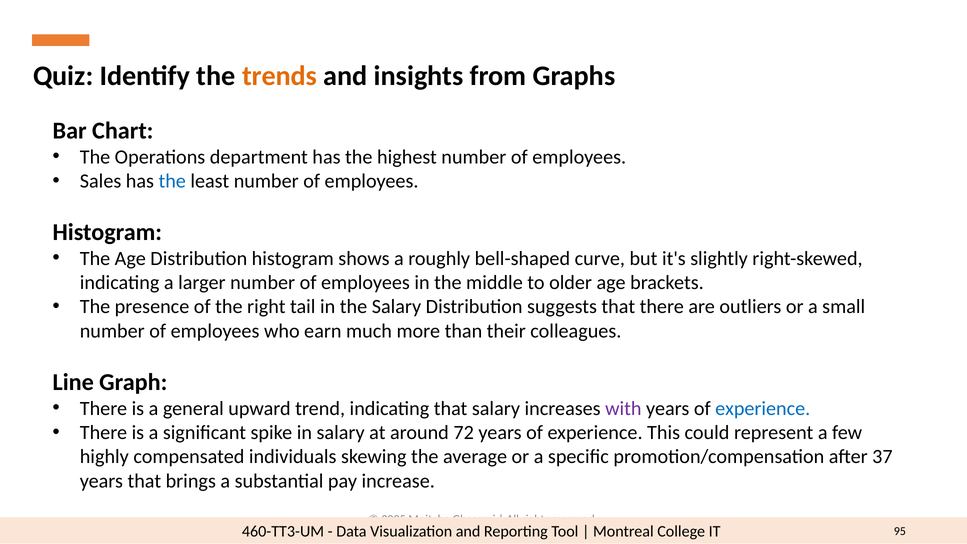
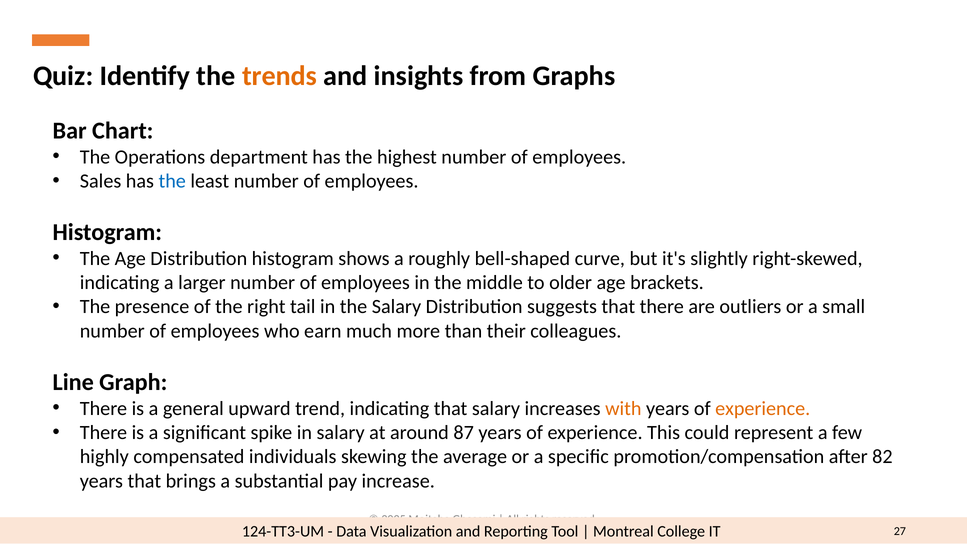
with colour: purple -> orange
experience at (763, 408) colour: blue -> orange
72: 72 -> 87
37: 37 -> 82
460-TT3-UM: 460-TT3-UM -> 124-TT3-UM
95: 95 -> 27
